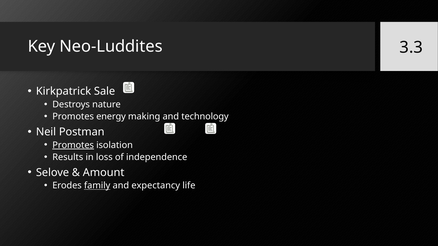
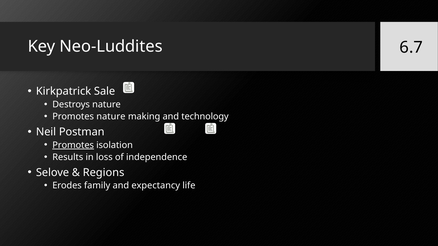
3.3: 3.3 -> 6.7
Promotes energy: energy -> nature
Amount: Amount -> Regions
family underline: present -> none
